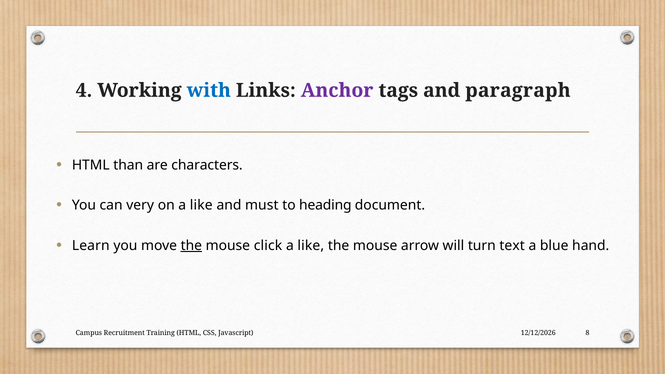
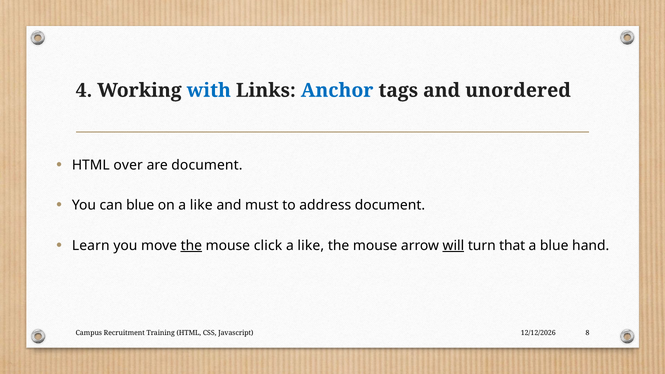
Anchor colour: purple -> blue
paragraph: paragraph -> unordered
than: than -> over
are characters: characters -> document
can very: very -> blue
heading: heading -> address
will underline: none -> present
text: text -> that
